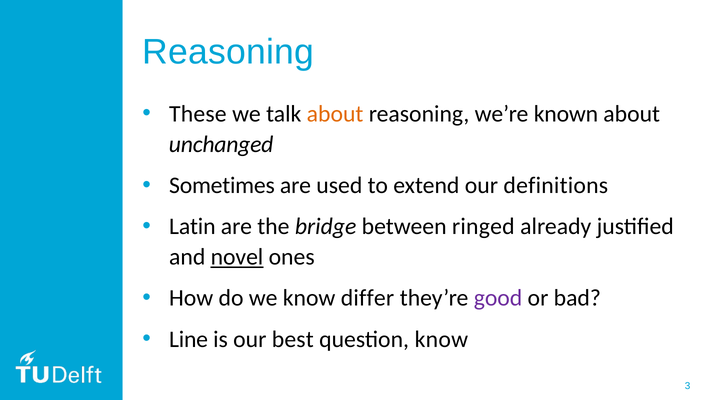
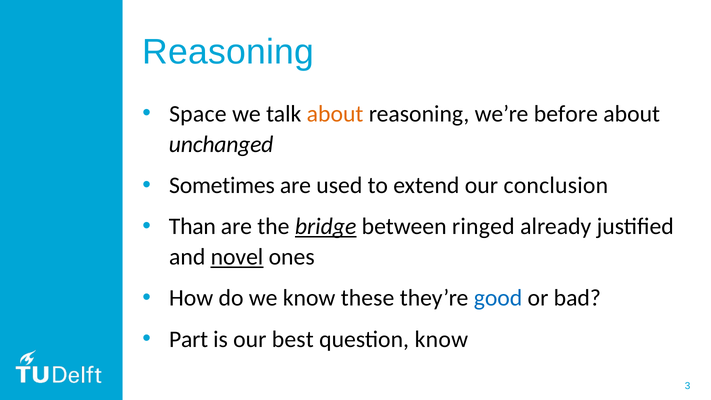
These: These -> Space
known: known -> before
definitions: definitions -> conclusion
Latin: Latin -> Than
bridge underline: none -> present
differ: differ -> these
good colour: purple -> blue
Line: Line -> Part
